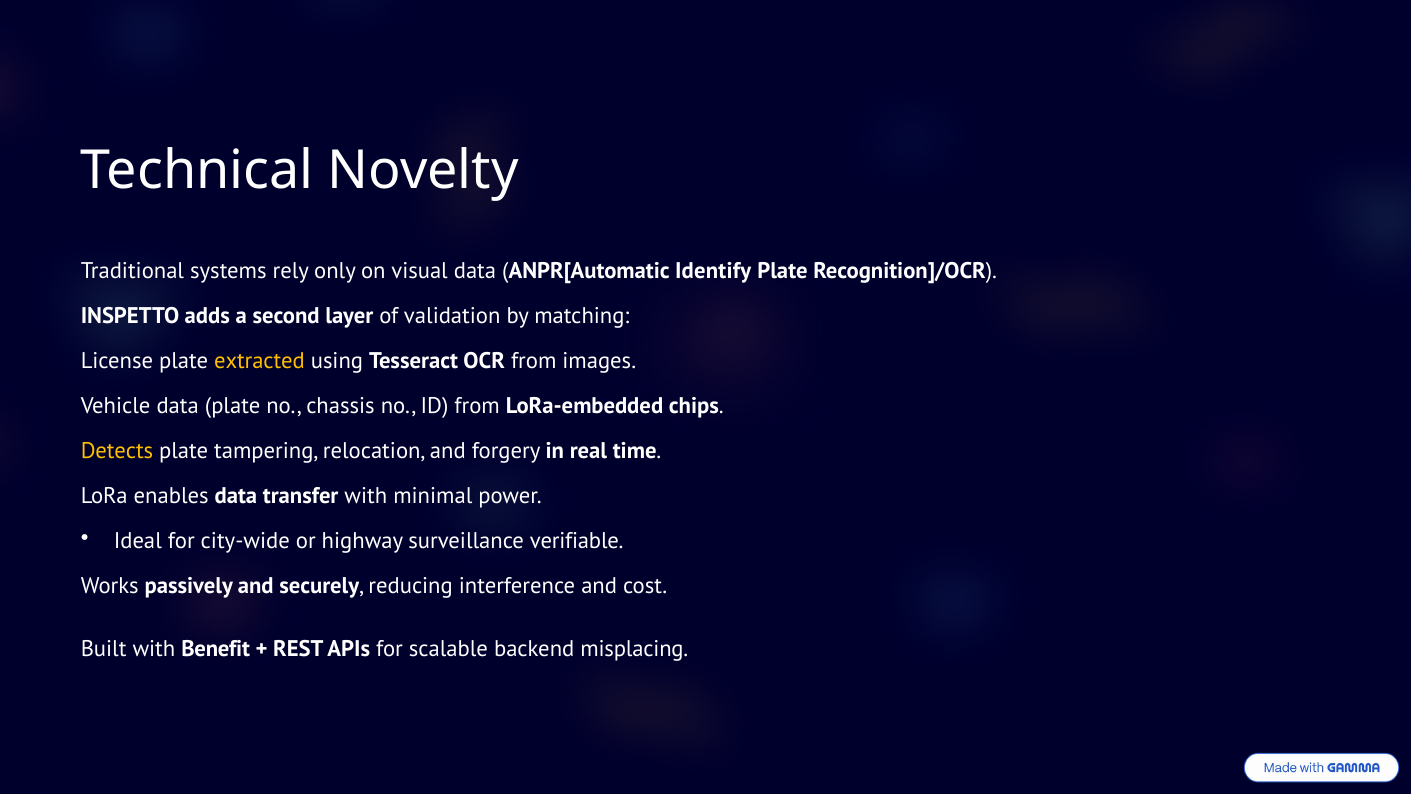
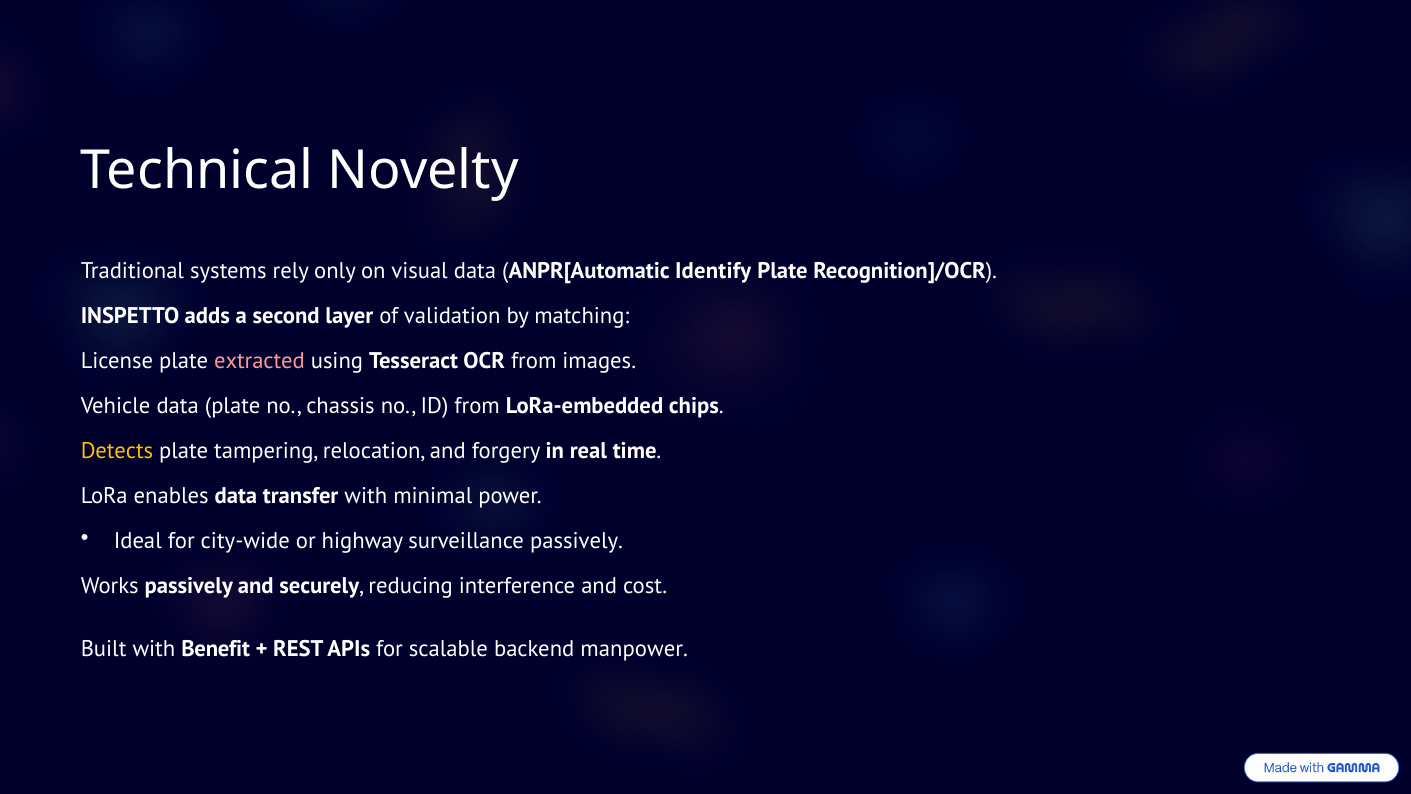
extracted colour: yellow -> pink
surveillance verifiable: verifiable -> passively
misplacing: misplacing -> manpower
